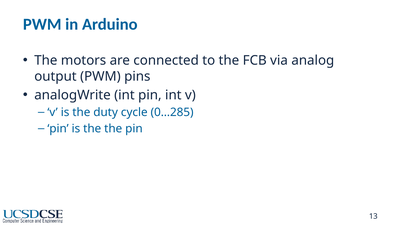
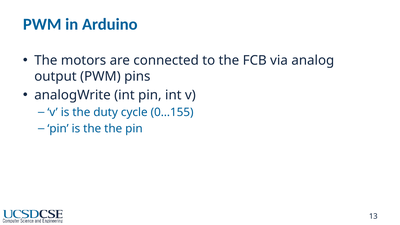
0…285: 0…285 -> 0…155
